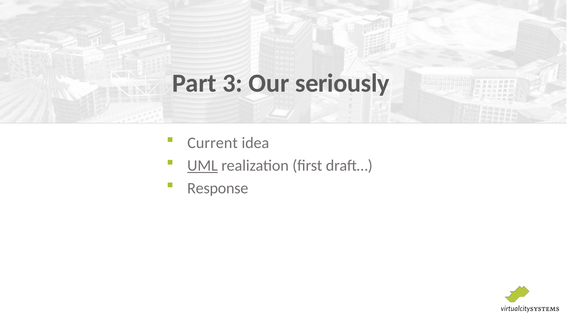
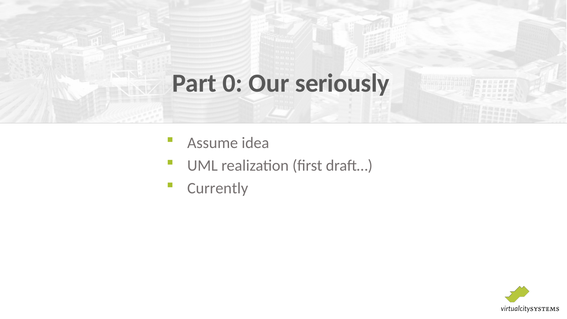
3: 3 -> 0
Current: Current -> Assume
UML underline: present -> none
Response: Response -> Currently
